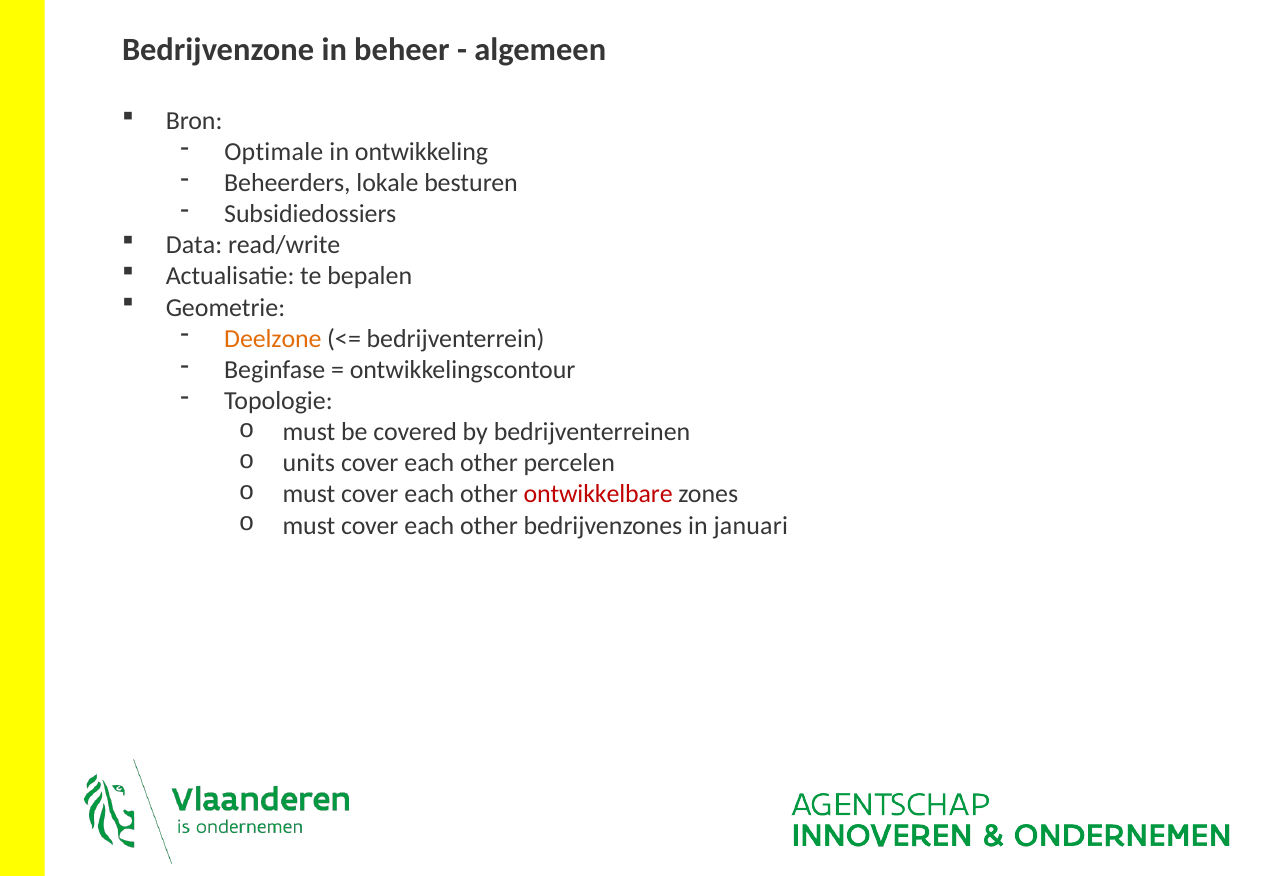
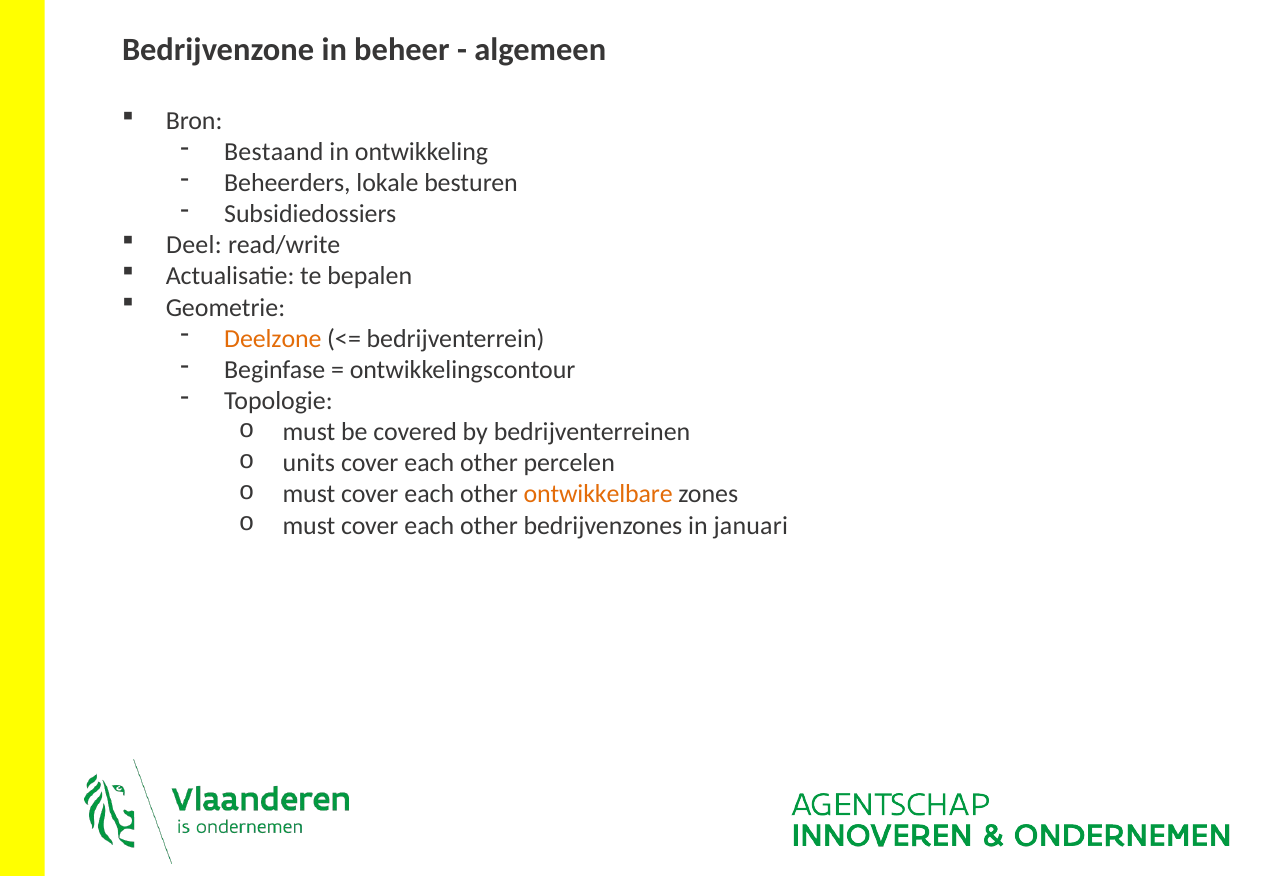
Optimale: Optimale -> Bestaand
Data: Data -> Deel
ontwikkelbare colour: red -> orange
